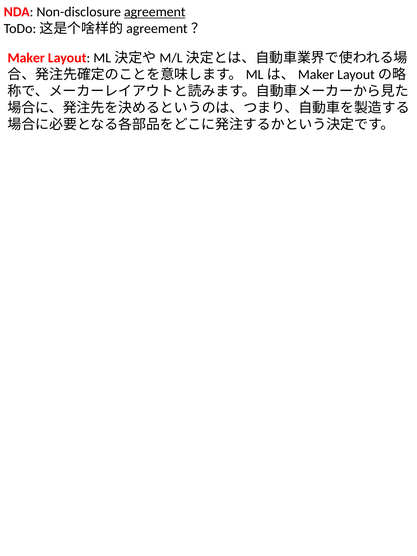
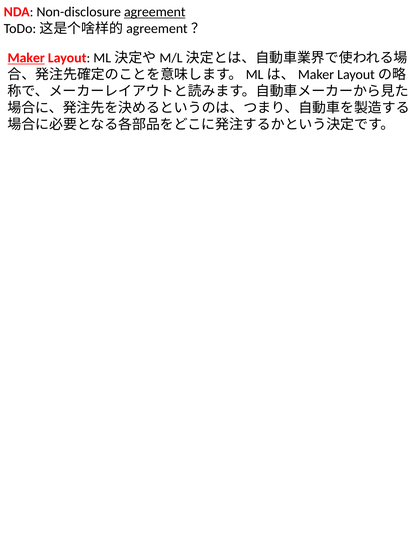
Maker underline: none -> present
